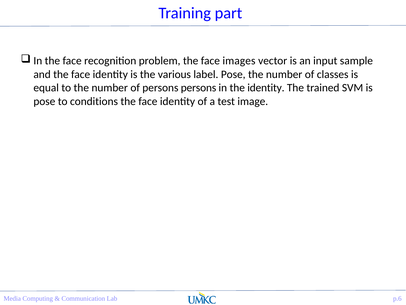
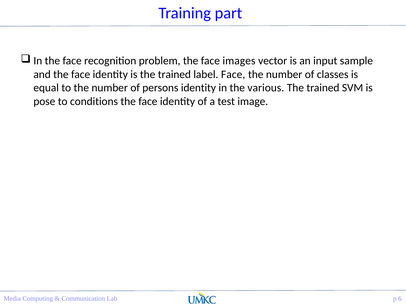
is the various: various -> trained
label Pose: Pose -> Face
persons persons: persons -> identity
the identity: identity -> various
